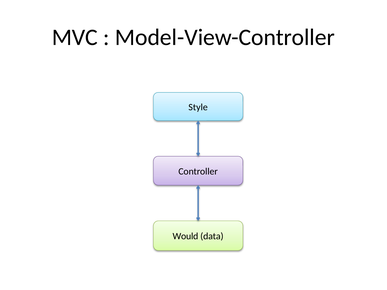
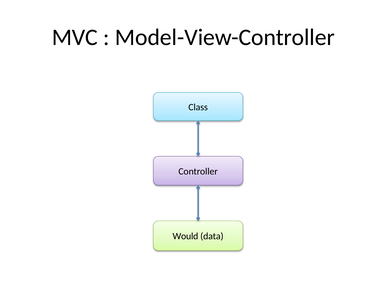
Style: Style -> Class
